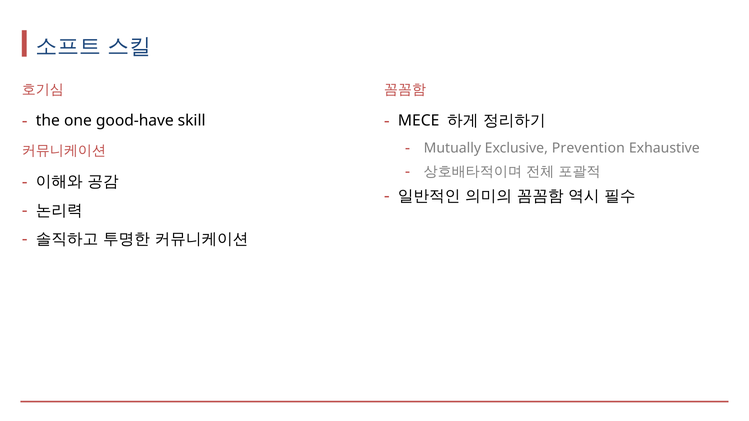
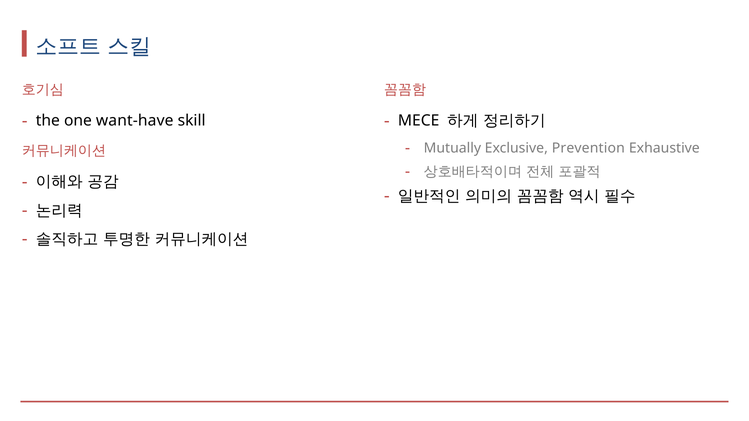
good-have: good-have -> want-have
